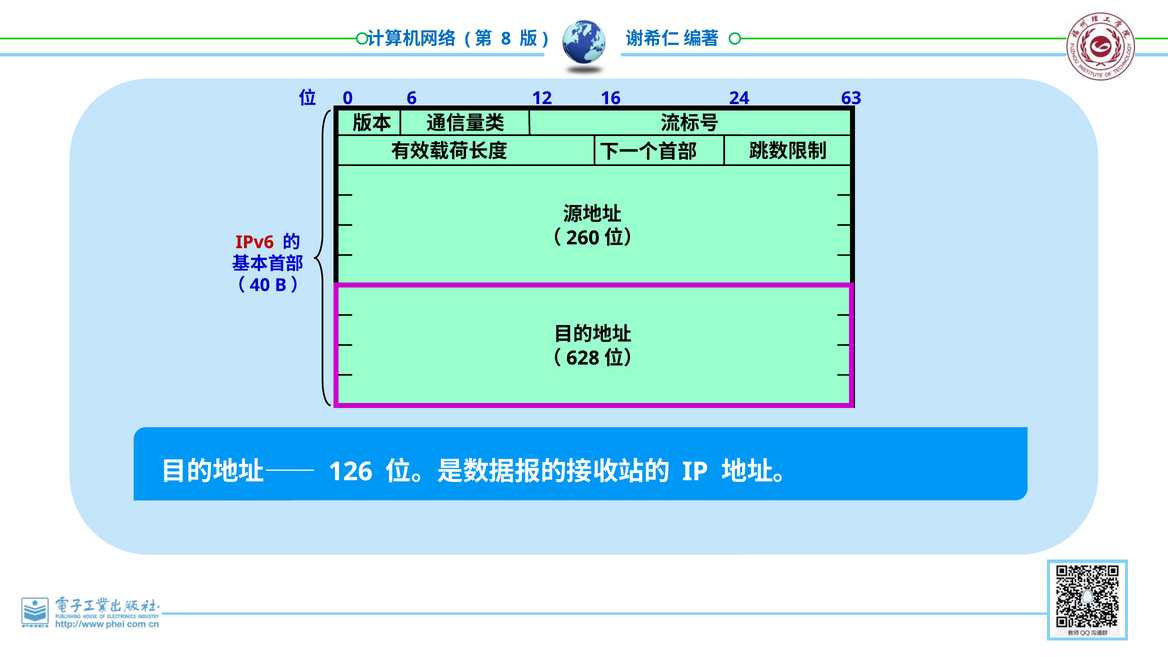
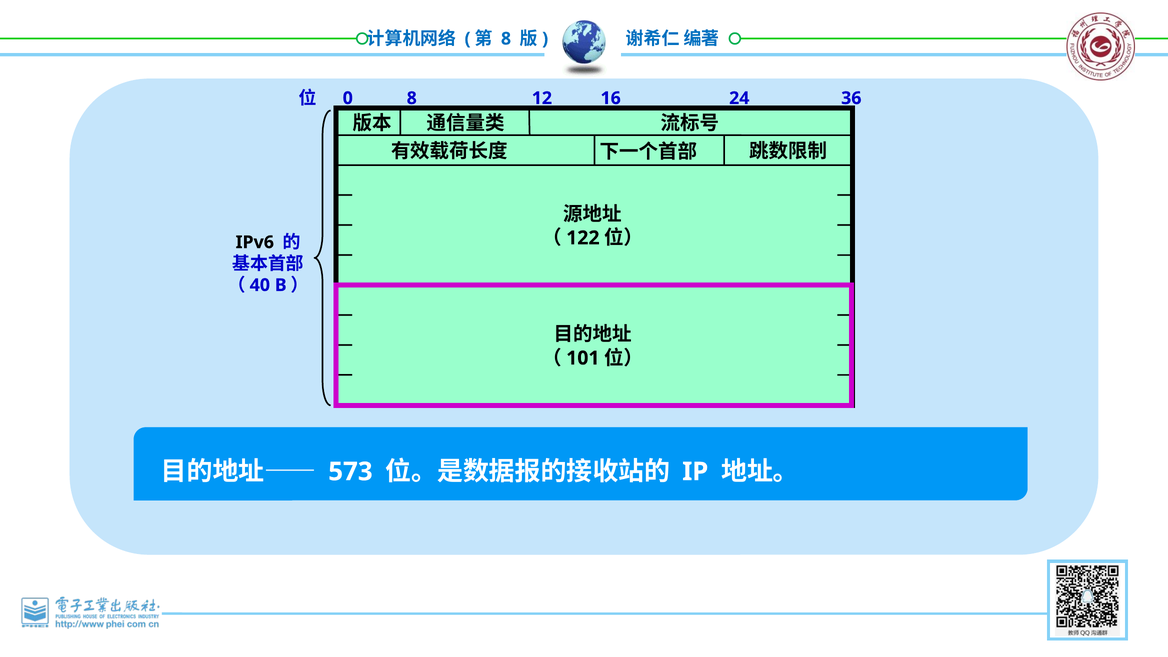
0 6: 6 -> 8
63: 63 -> 36
260: 260 -> 122
IPv6 colour: red -> black
628: 628 -> 101
126: 126 -> 573
